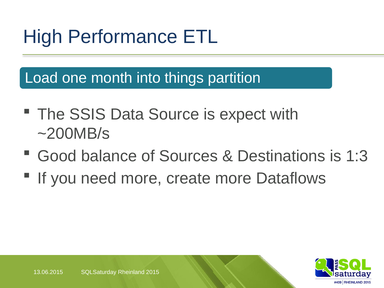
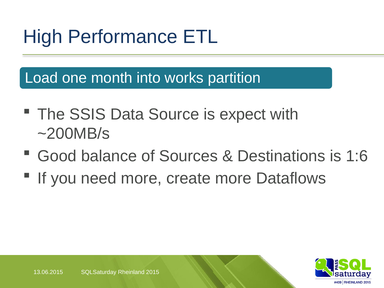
things: things -> works
1:3: 1:3 -> 1:6
